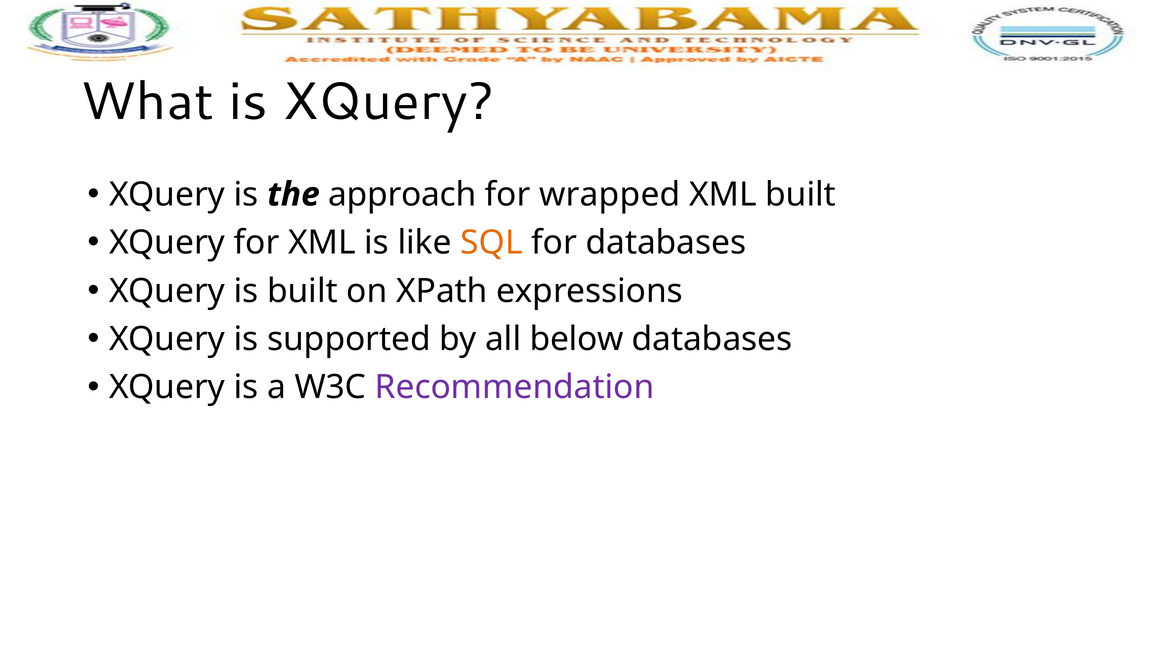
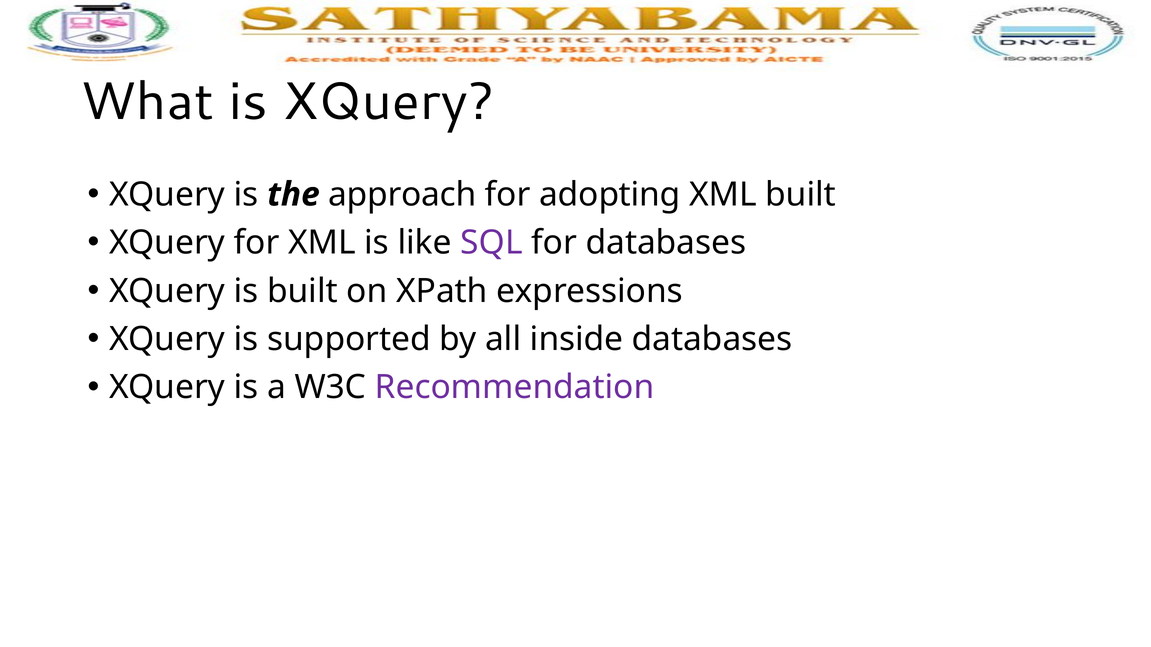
wrapped: wrapped -> adopting
SQL colour: orange -> purple
below: below -> inside
